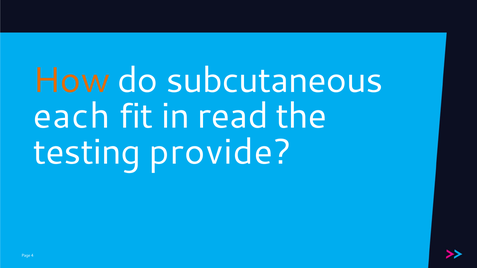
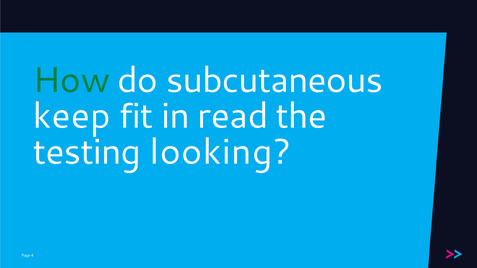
How colour: orange -> green
each: each -> keep
provide: provide -> looking
